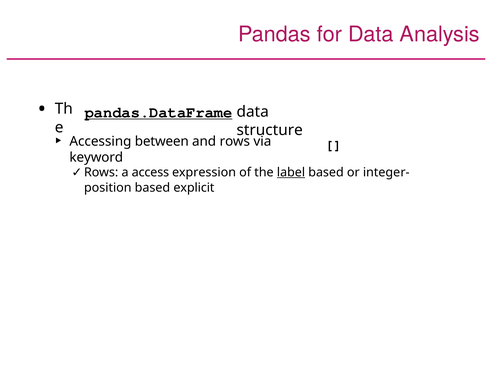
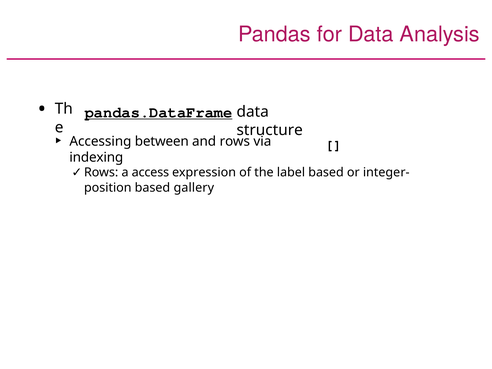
keyword: keyword -> indexing
label underline: present -> none
explicit: explicit -> gallery
